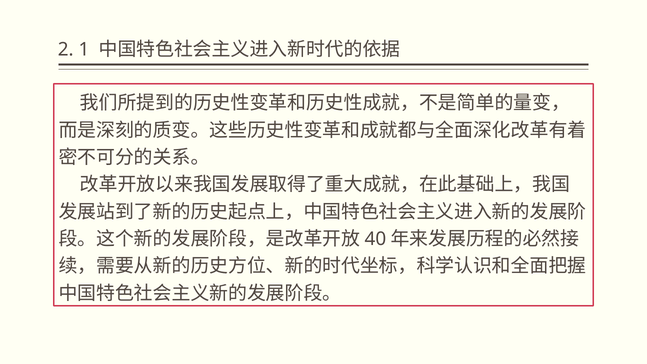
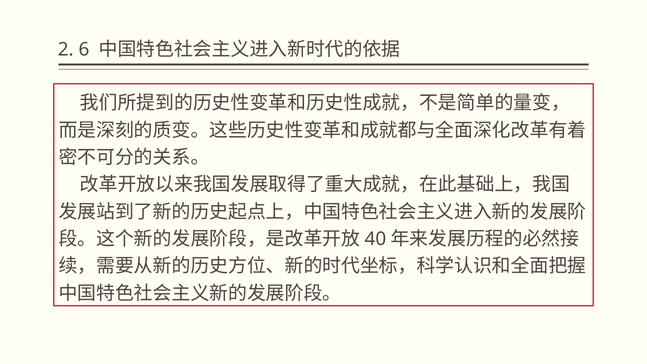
1: 1 -> 6
